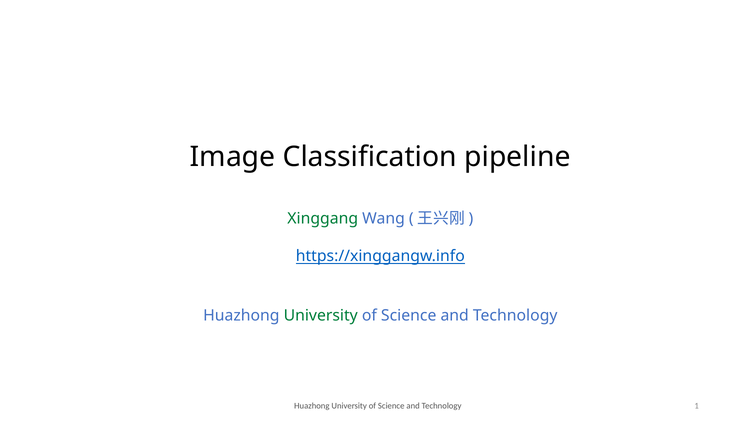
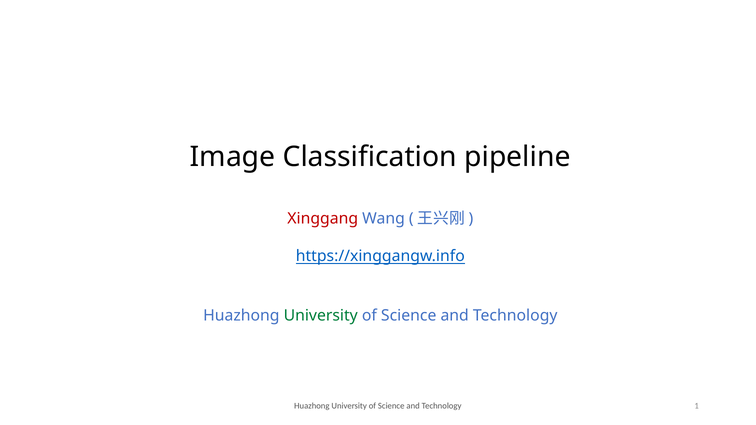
Xinggang colour: green -> red
